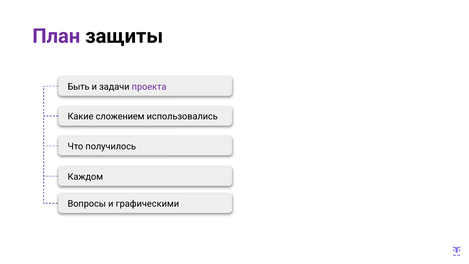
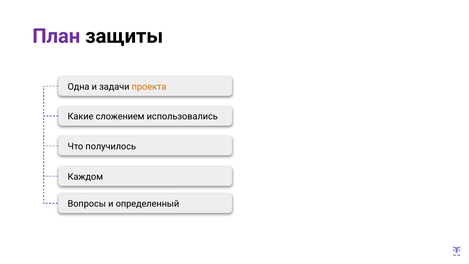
Быть: Быть -> Одна
проекта colour: purple -> orange
графическими: графическими -> определенный
